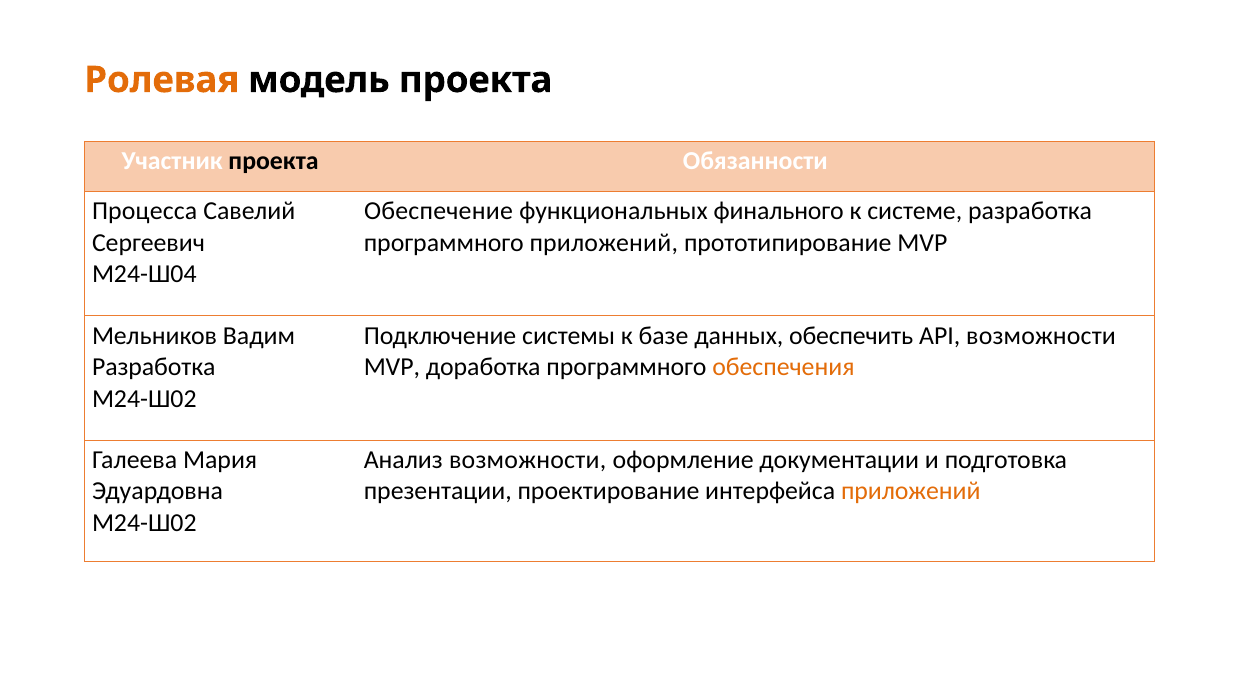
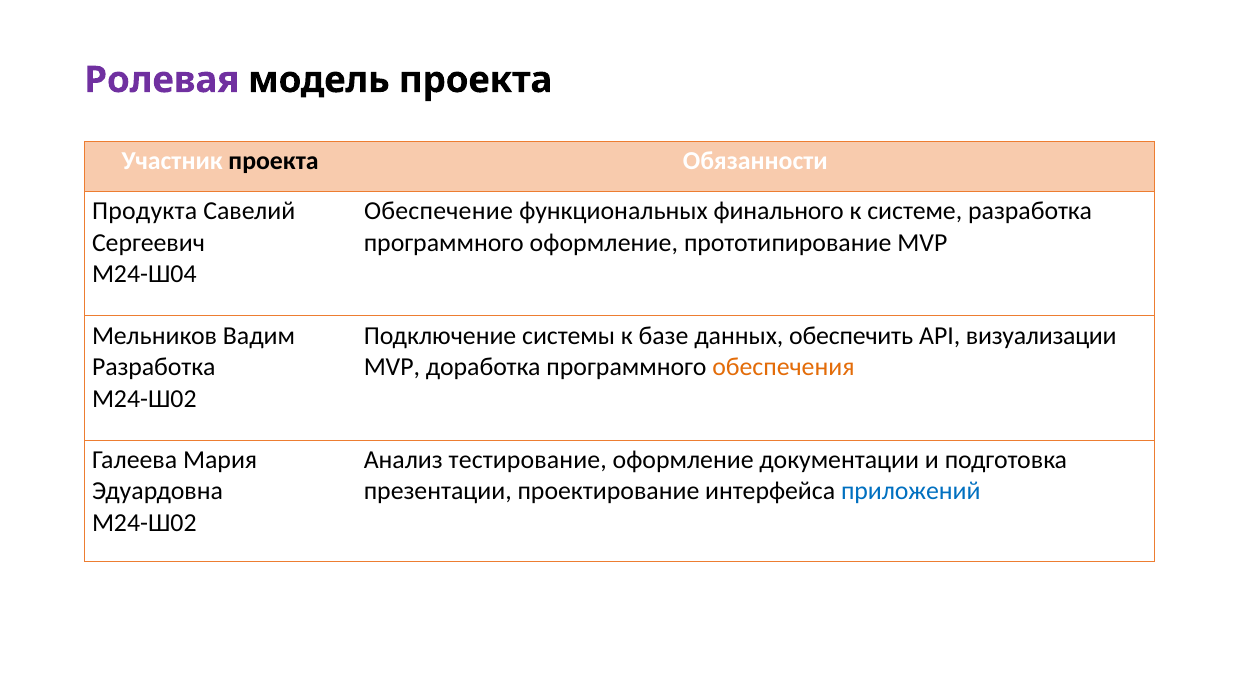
Ролевая colour: orange -> purple
Процесса: Процесса -> Продукта
программного приложений: приложений -> оформление
API возможности: возможности -> визуализации
Анализ возможности: возможности -> тестирование
приложений at (911, 491) colour: orange -> blue
